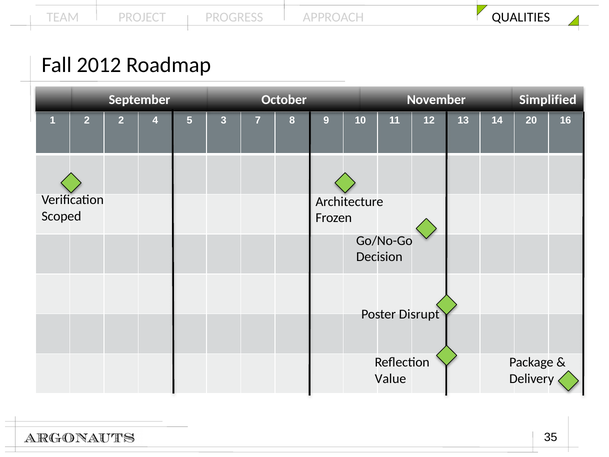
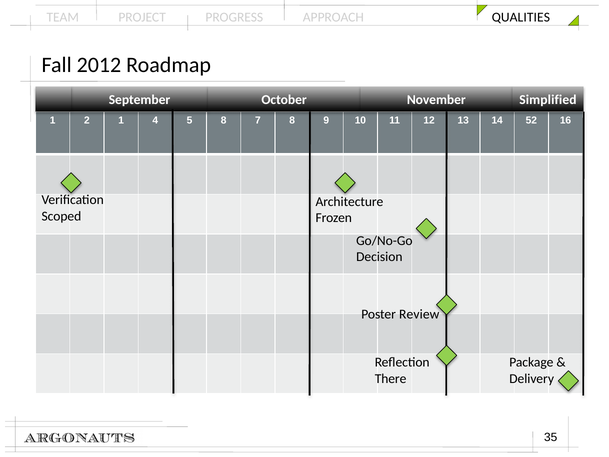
2 2: 2 -> 1
5 3: 3 -> 8
20: 20 -> 52
Disrupt: Disrupt -> Review
Value: Value -> There
